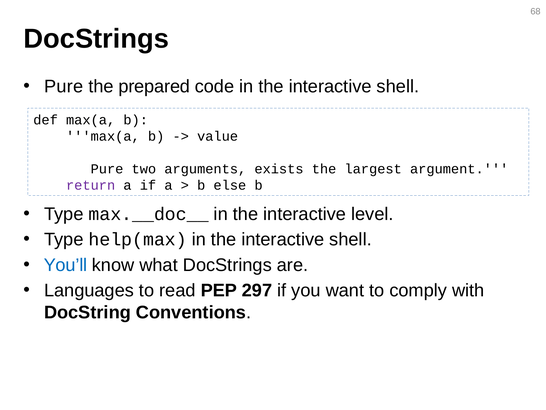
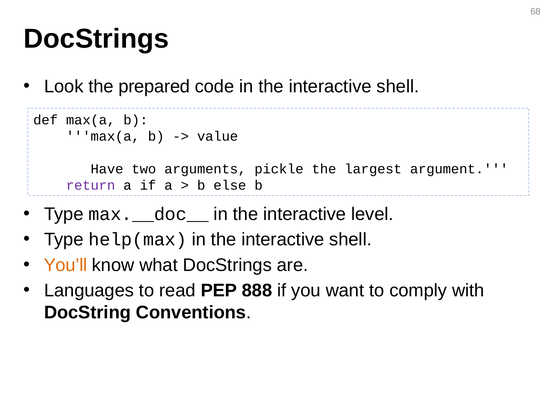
Pure at (64, 86): Pure -> Look
Pure at (107, 169): Pure -> Have
exists: exists -> pickle
You’ll colour: blue -> orange
297: 297 -> 888
